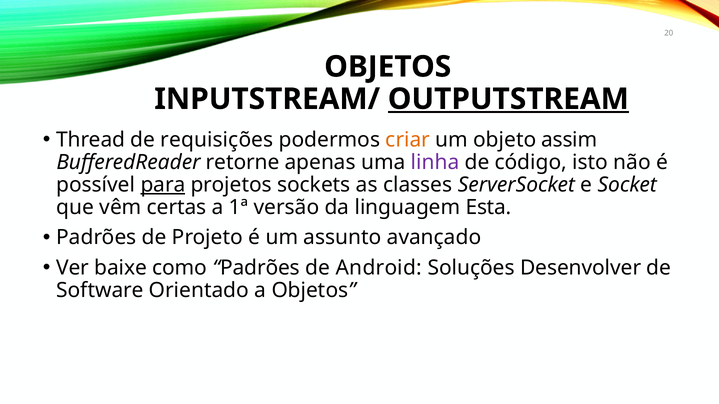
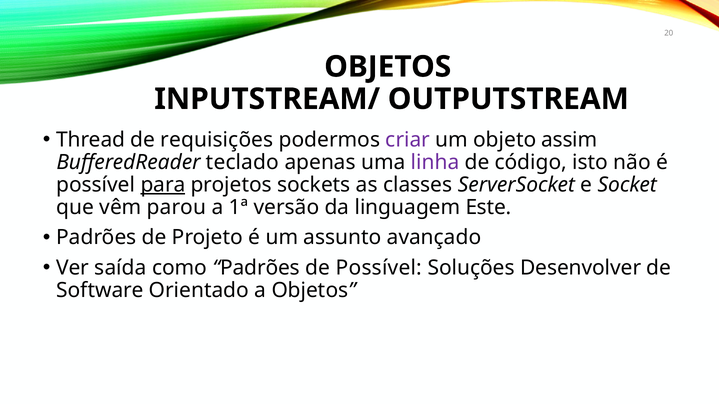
OUTPUTSTREAM underline: present -> none
criar colour: orange -> purple
retorne: retorne -> teclado
certas: certas -> parou
Esta: Esta -> Este
baixe: baixe -> saída
de Android: Android -> Possível
